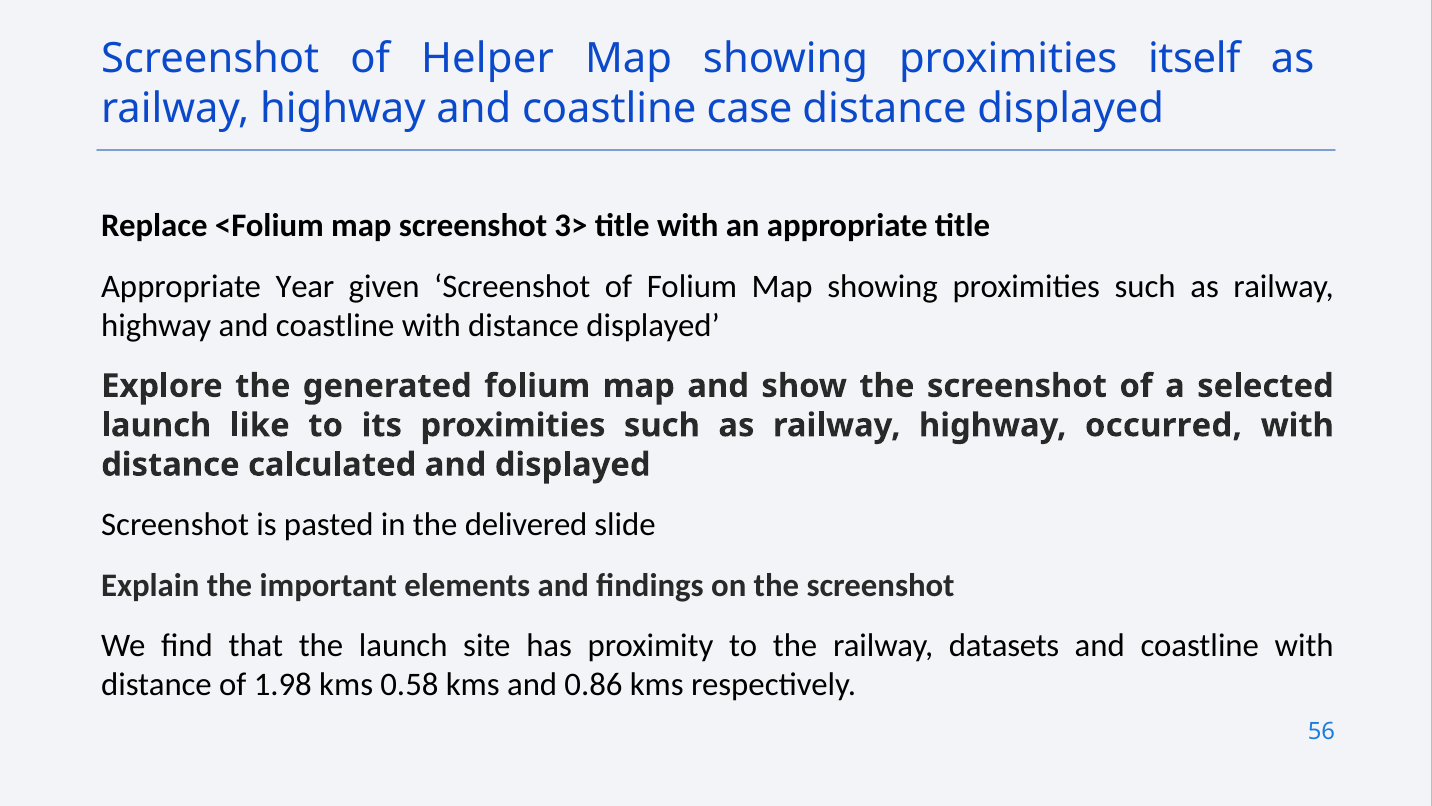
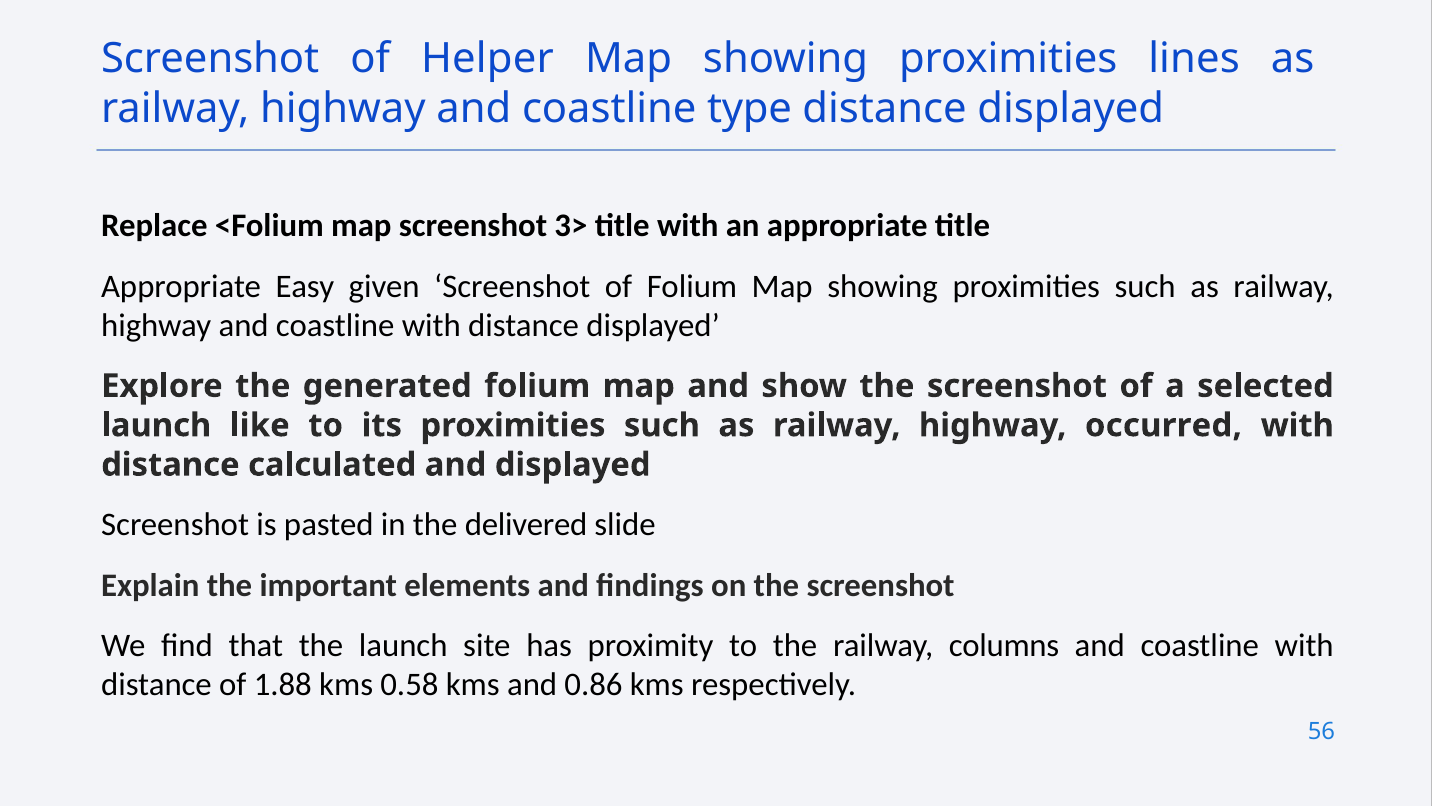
itself: itself -> lines
case: case -> type
Year: Year -> Easy
datasets: datasets -> columns
1.98: 1.98 -> 1.88
